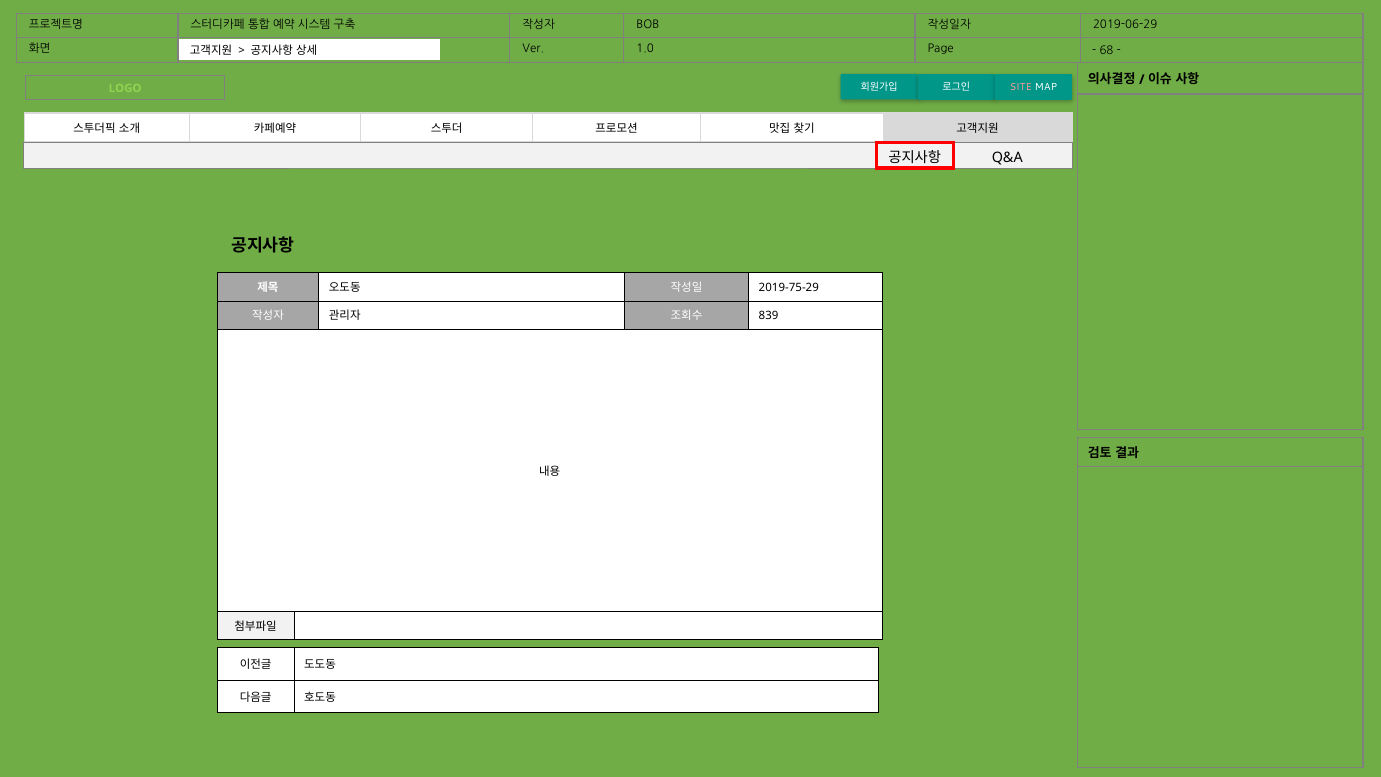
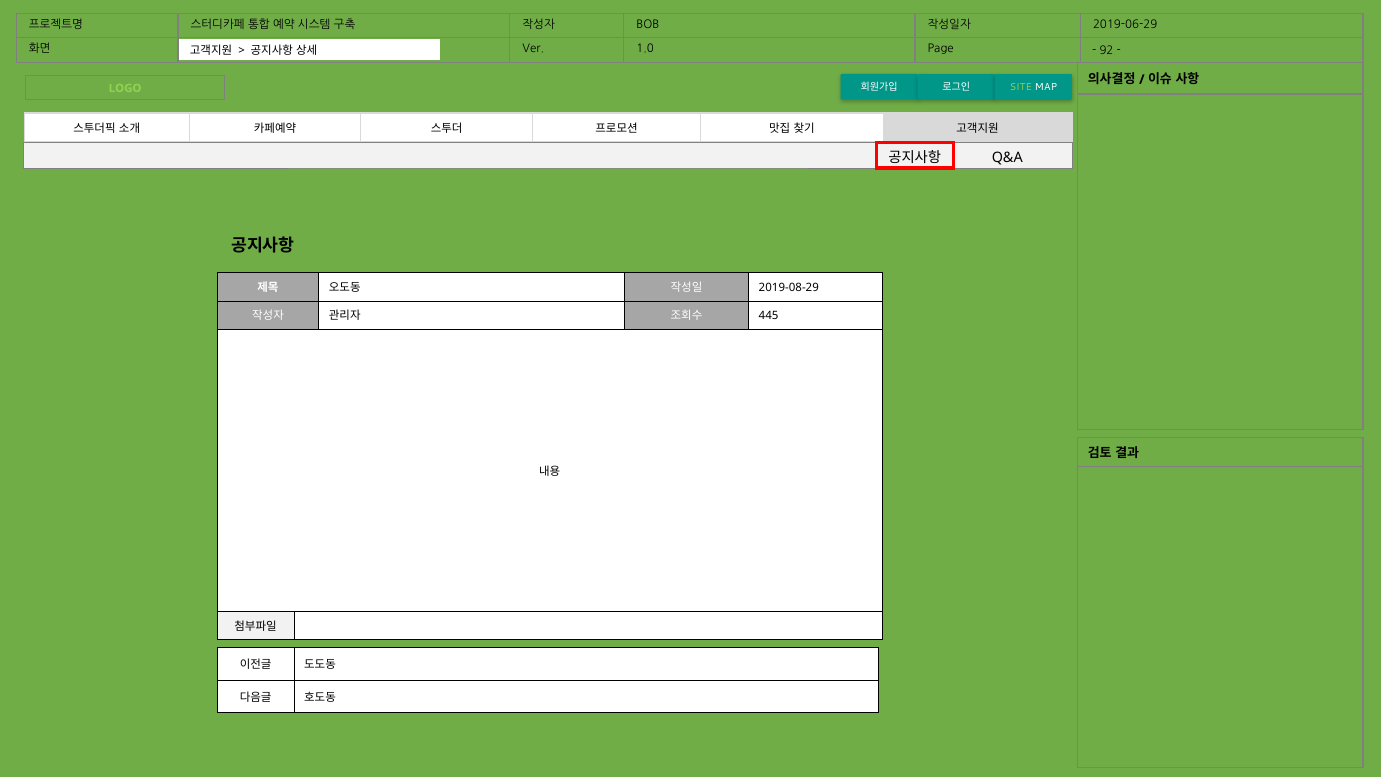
68: 68 -> 92
SITE colour: pink -> light green
2019-75-29: 2019-75-29 -> 2019-08-29
839: 839 -> 445
